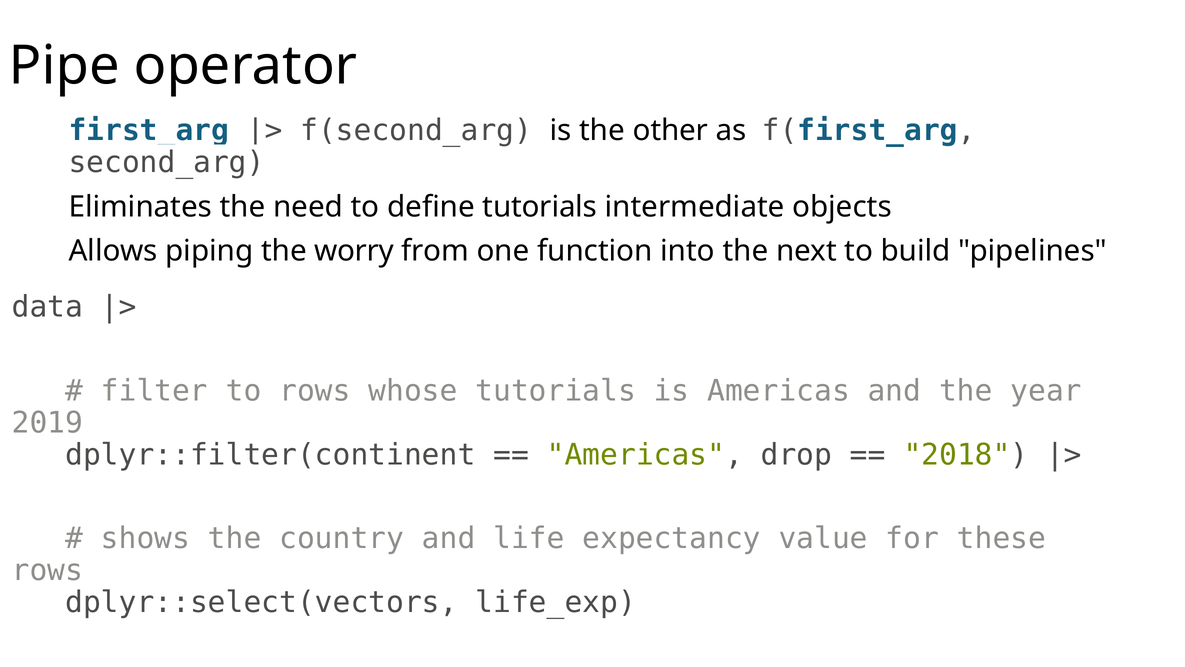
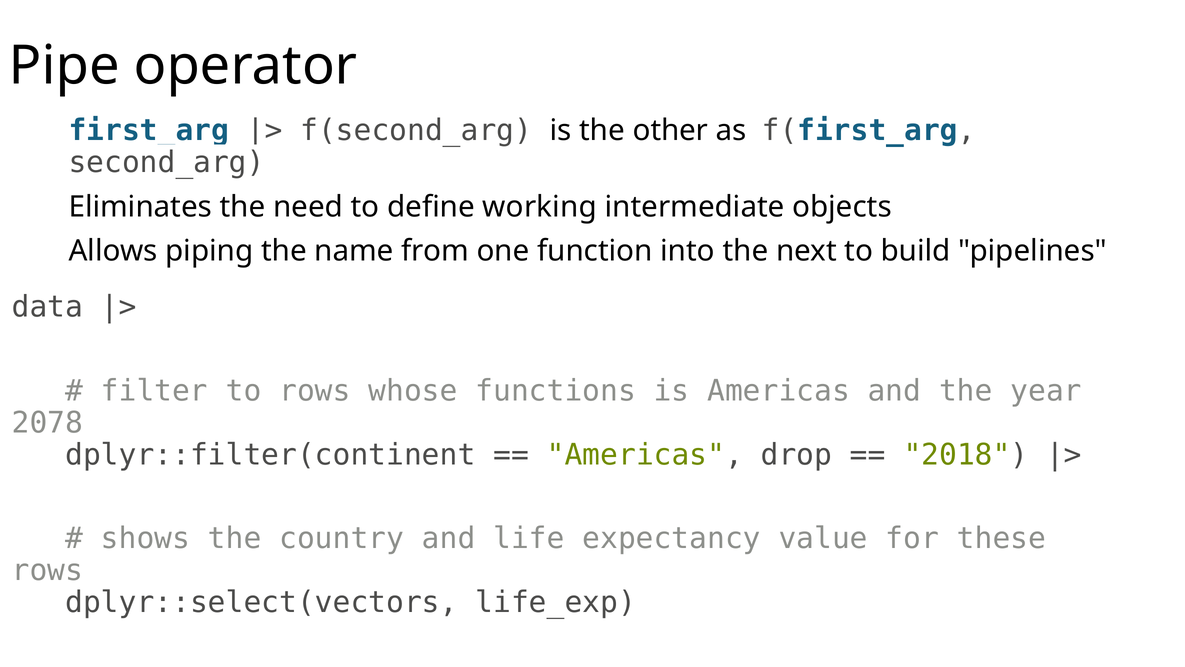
define tutorials: tutorials -> working
worry: worry -> name
whose tutorials: tutorials -> functions
2019: 2019 -> 2078
